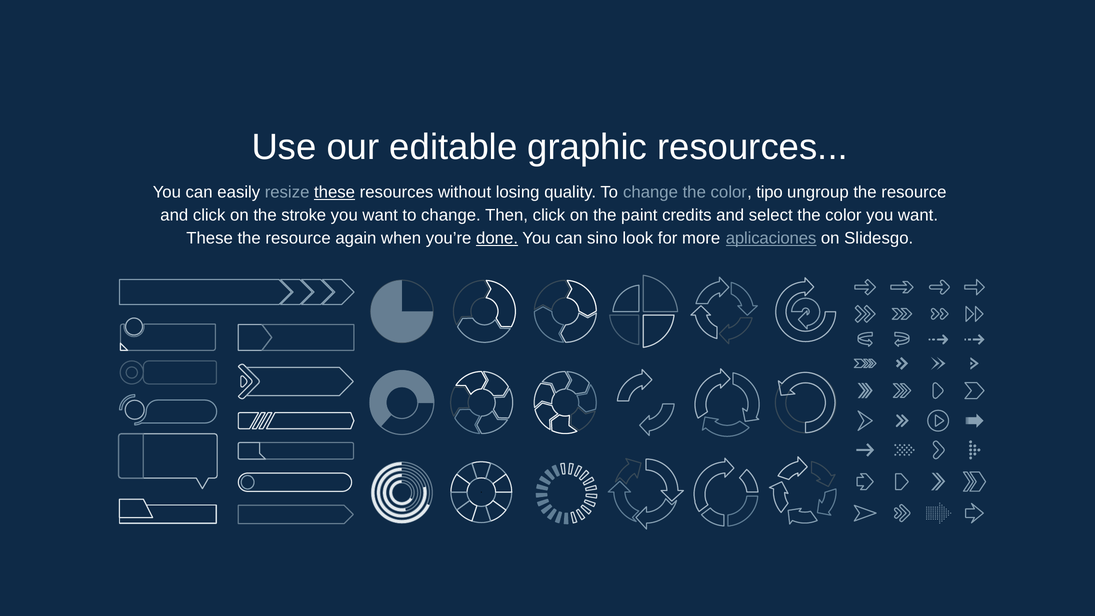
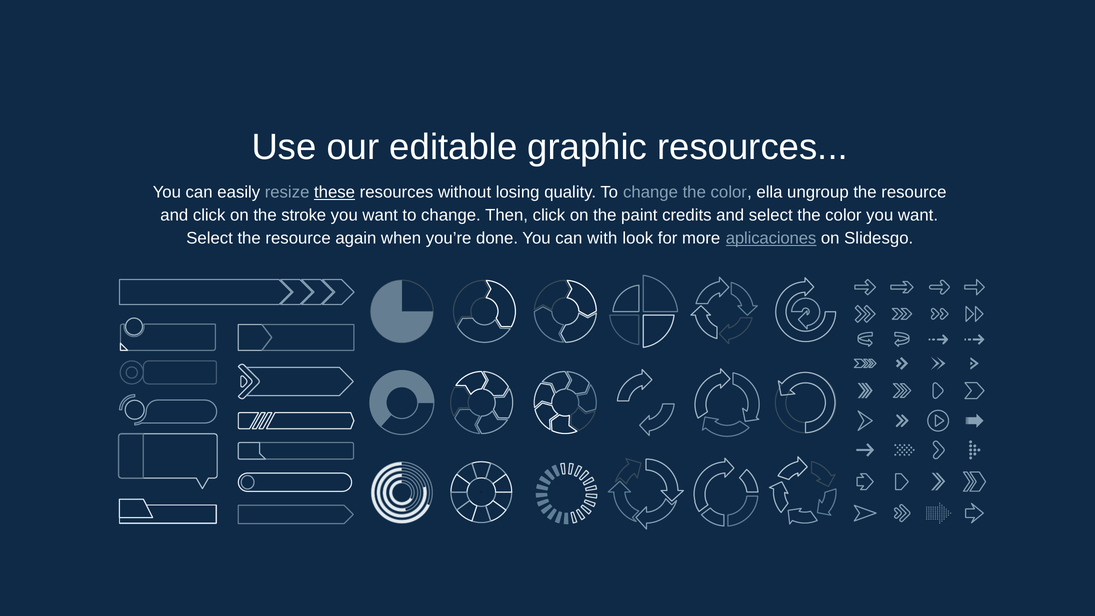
tipo: tipo -> ella
These at (210, 238): These -> Select
done underline: present -> none
sino: sino -> with
